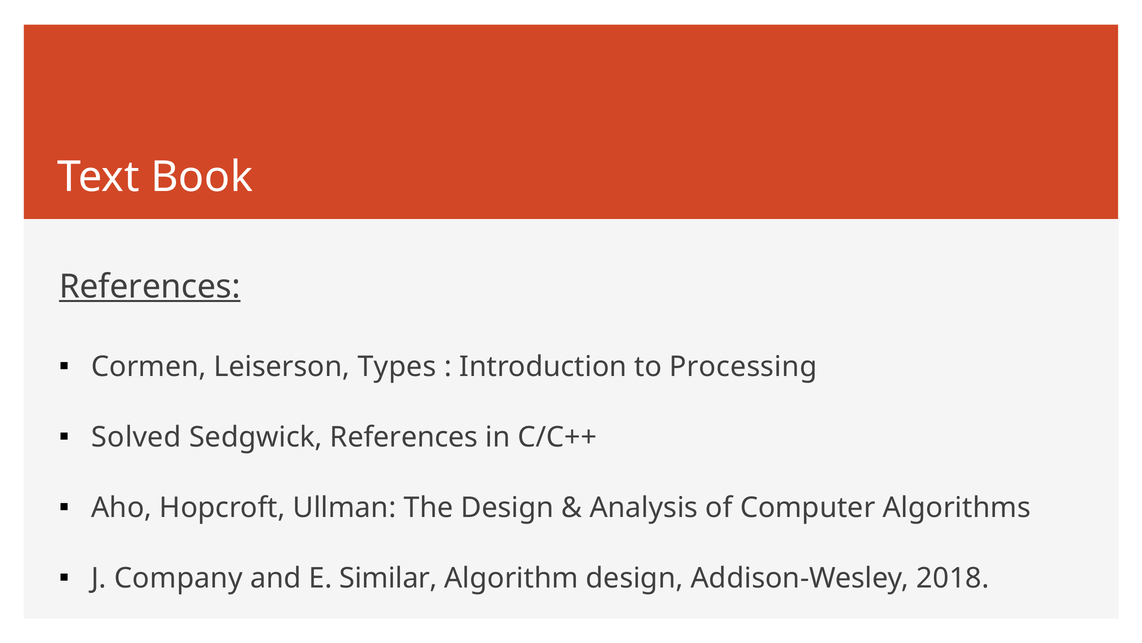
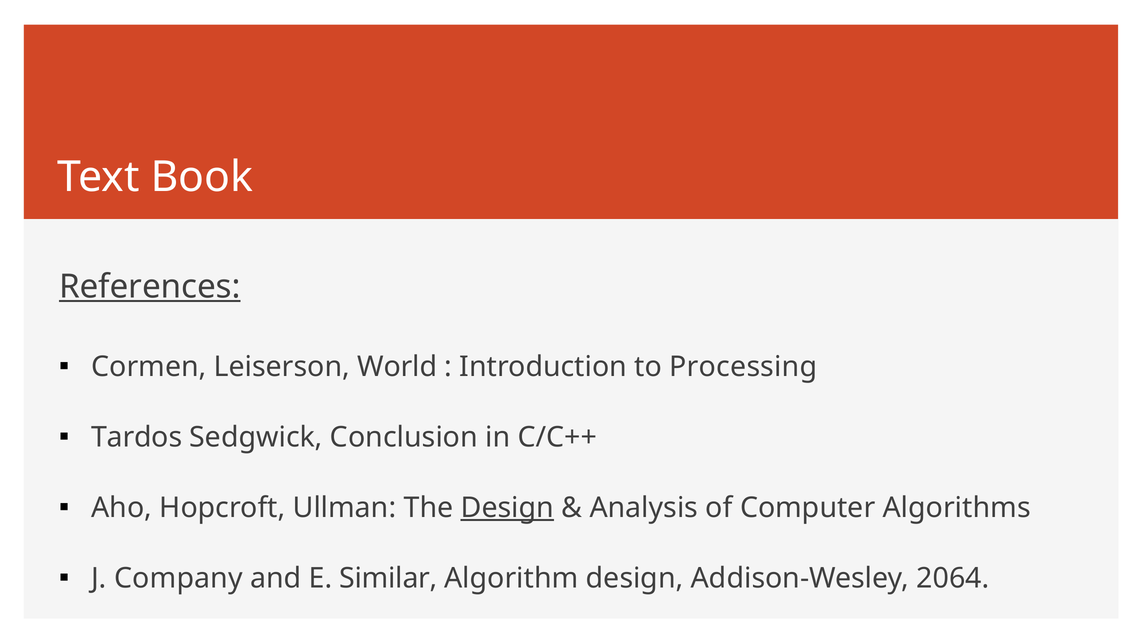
Types: Types -> World
Solved: Solved -> Tardos
Sedgwick References: References -> Conclusion
Design at (507, 507) underline: none -> present
2018: 2018 -> 2064
